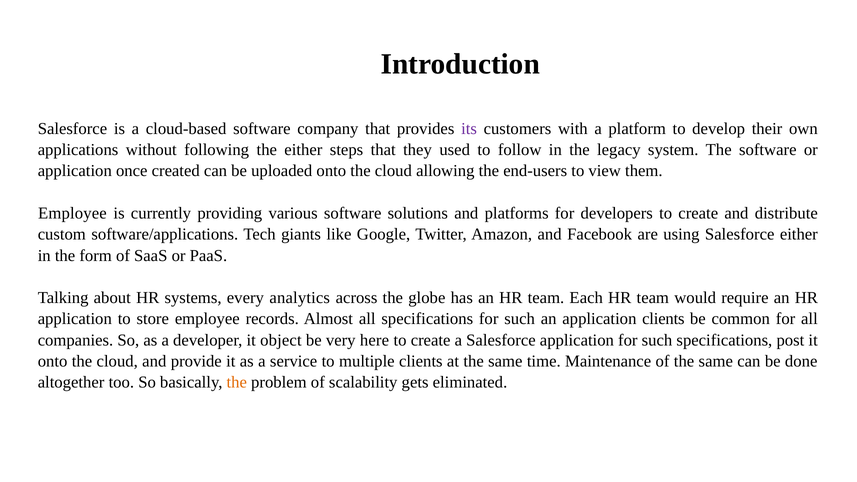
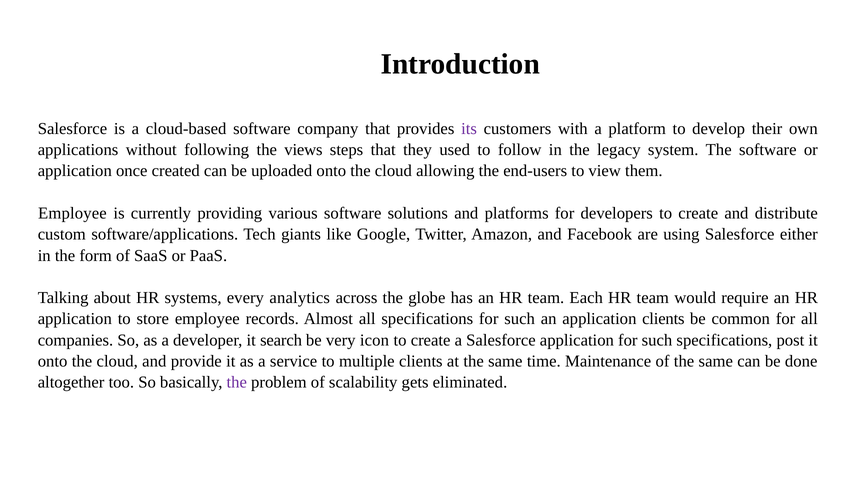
the either: either -> views
object: object -> search
here: here -> icon
the at (237, 383) colour: orange -> purple
